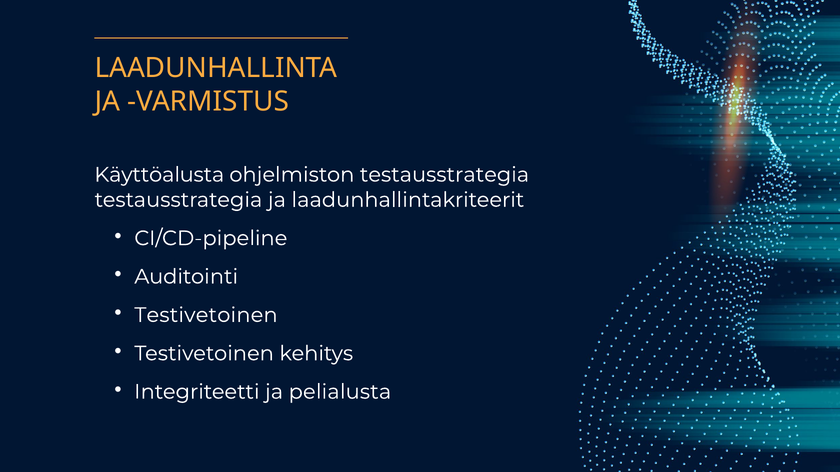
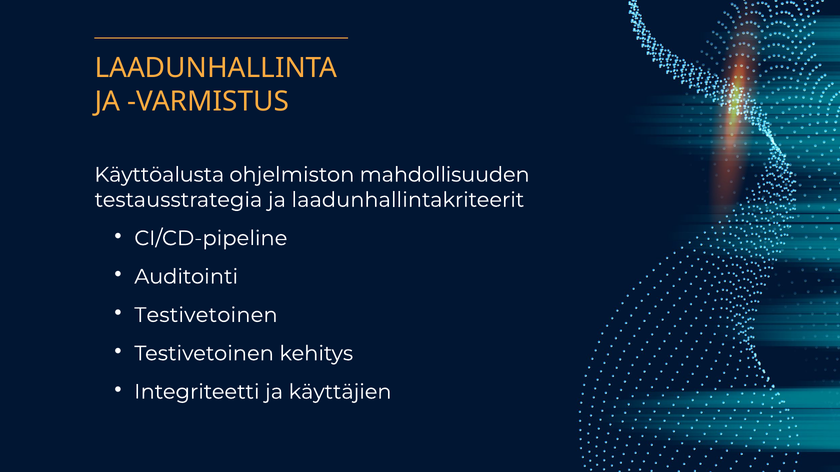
ohjelmiston testausstrategia: testausstrategia -> mahdollisuuden
pelialusta: pelialusta -> käyttäjien
